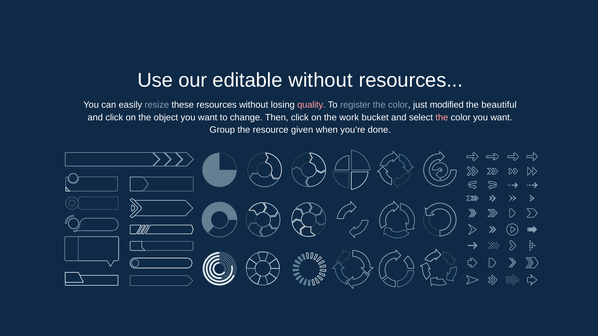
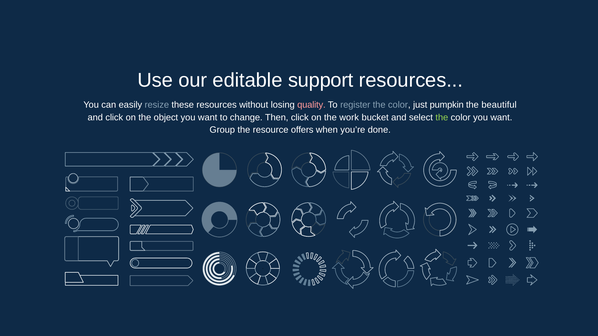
editable without: without -> support
modified: modified -> pumpkin
the at (442, 118) colour: pink -> light green
given: given -> offers
